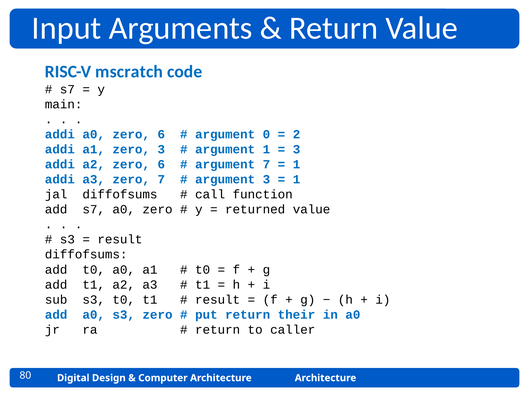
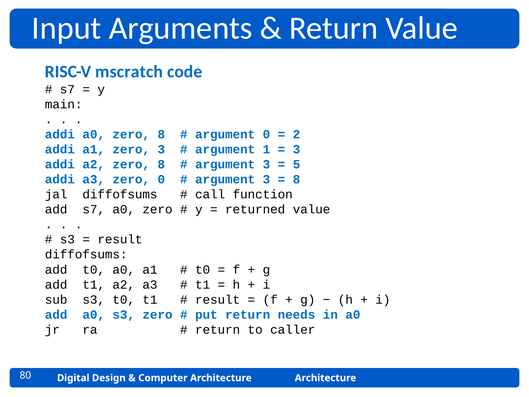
a0 zero 6: 6 -> 8
a2 zero 6: 6 -> 8
7 at (266, 164): 7 -> 3
1 at (297, 164): 1 -> 5
zero 7: 7 -> 0
1 at (297, 179): 1 -> 8
their: their -> needs
